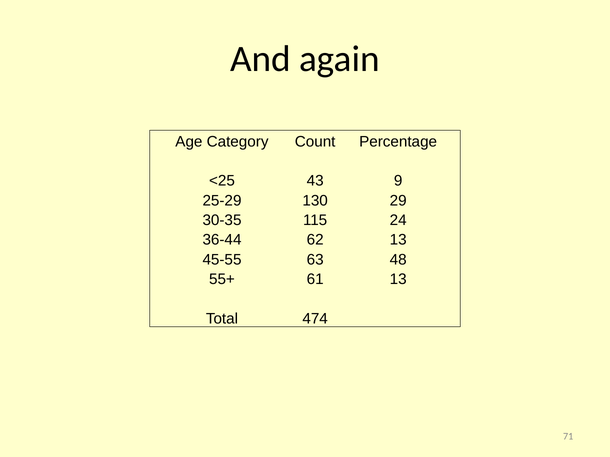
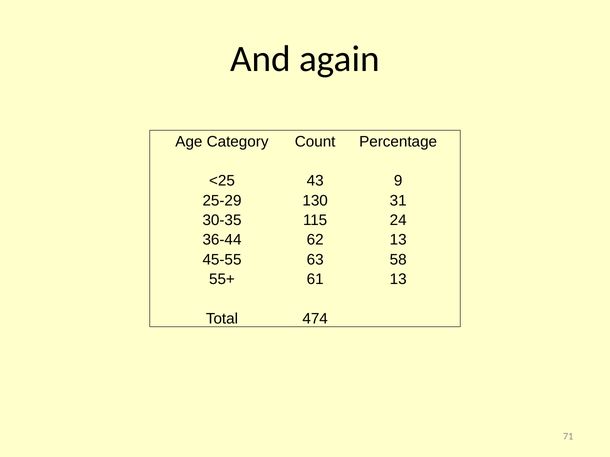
29: 29 -> 31
48: 48 -> 58
